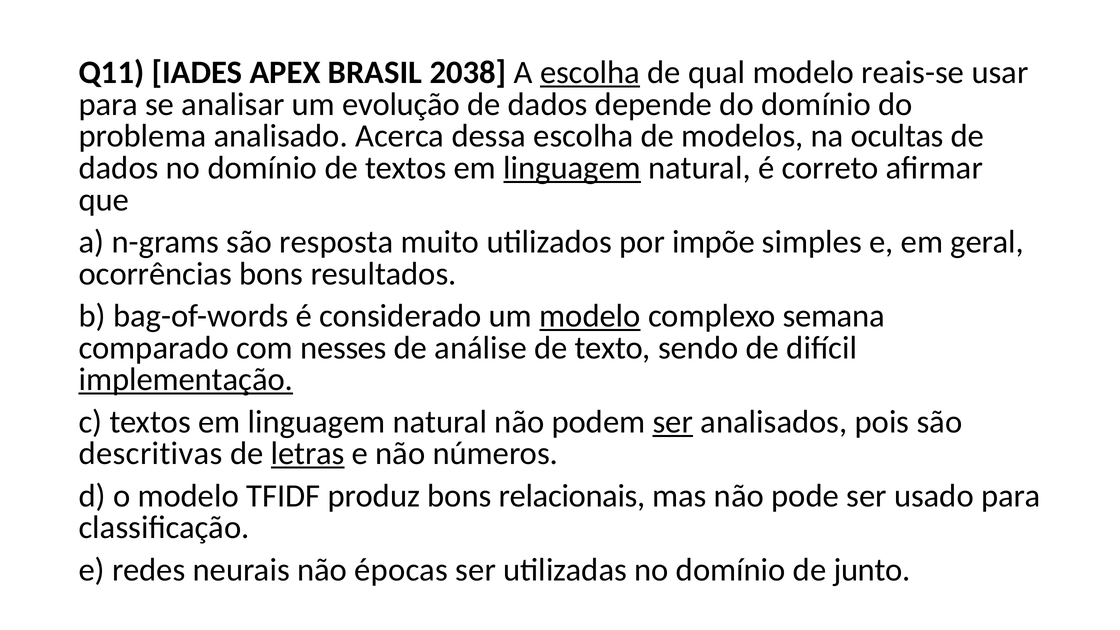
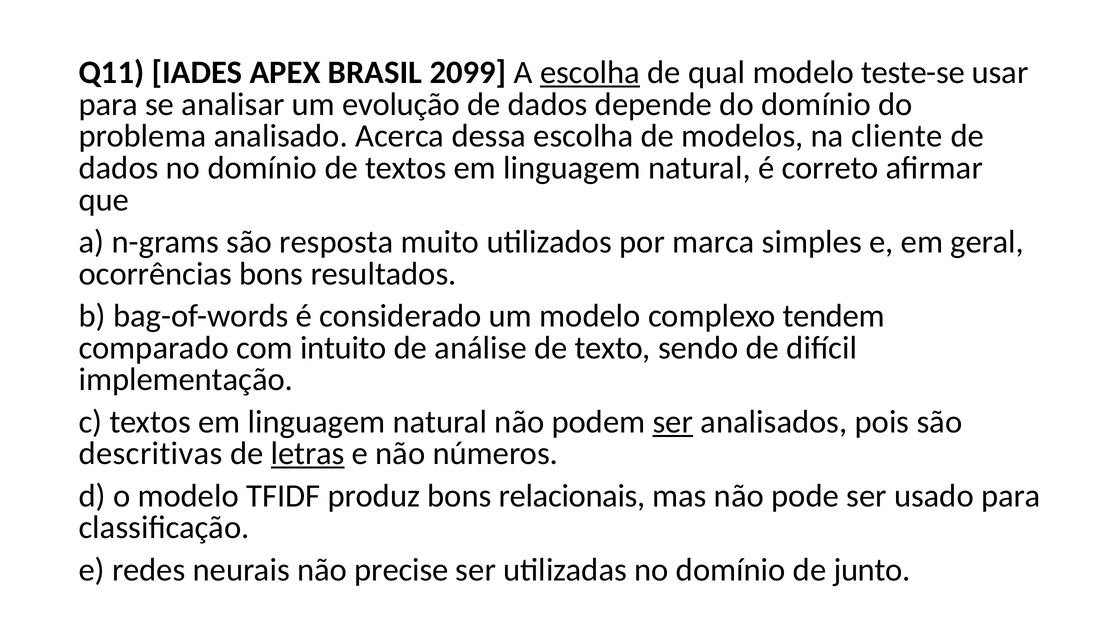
2038: 2038 -> 2099
reais-se: reais-se -> teste-se
ocultas: ocultas -> cliente
linguagem at (572, 168) underline: present -> none
impõe: impõe -> marca
modelo at (590, 316) underline: present -> none
semana: semana -> tendem
nesses: nesses -> intuito
implementação underline: present -> none
épocas: épocas -> precise
